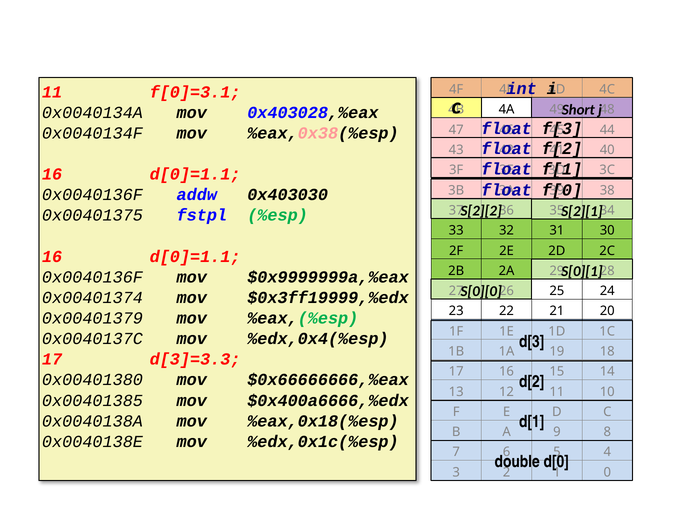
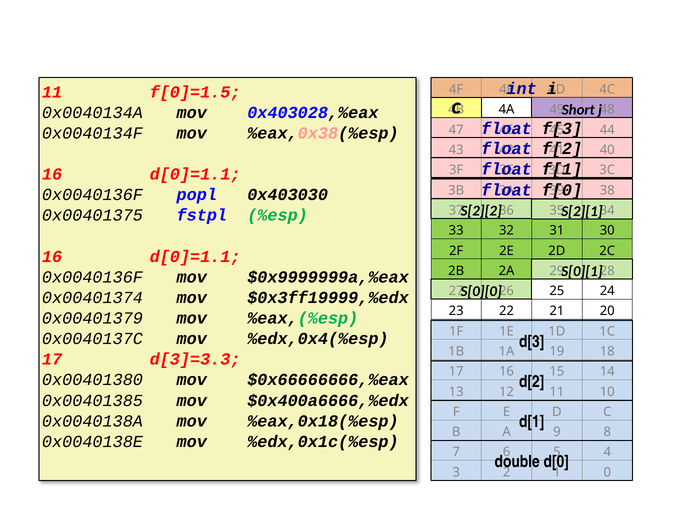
f[0]=3.1: f[0]=3.1 -> f[0]=1.5
addw: addw -> popl
